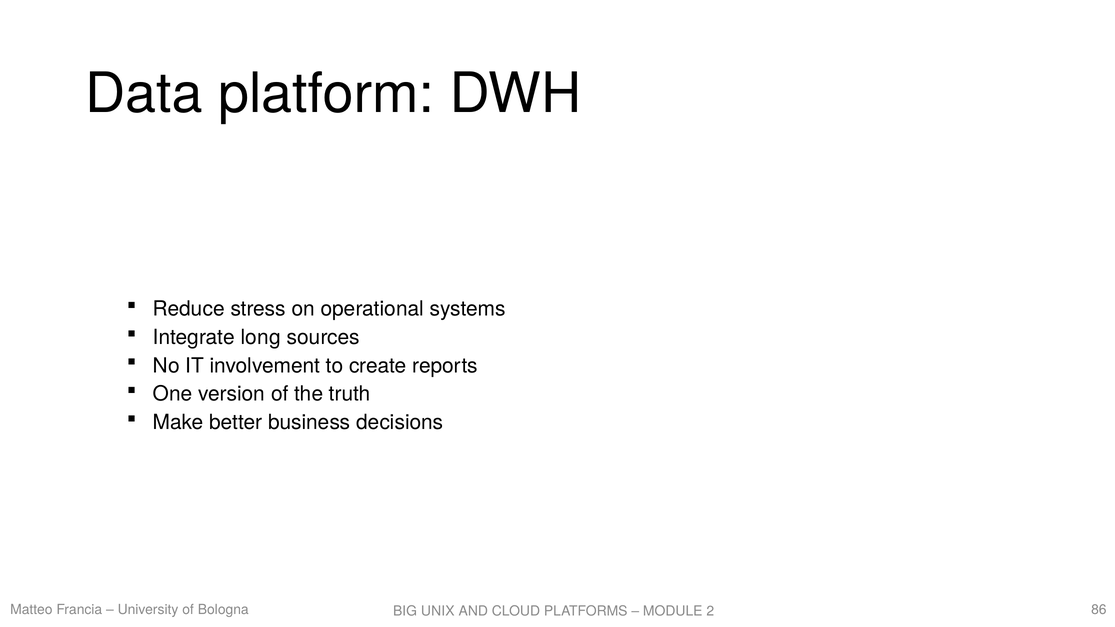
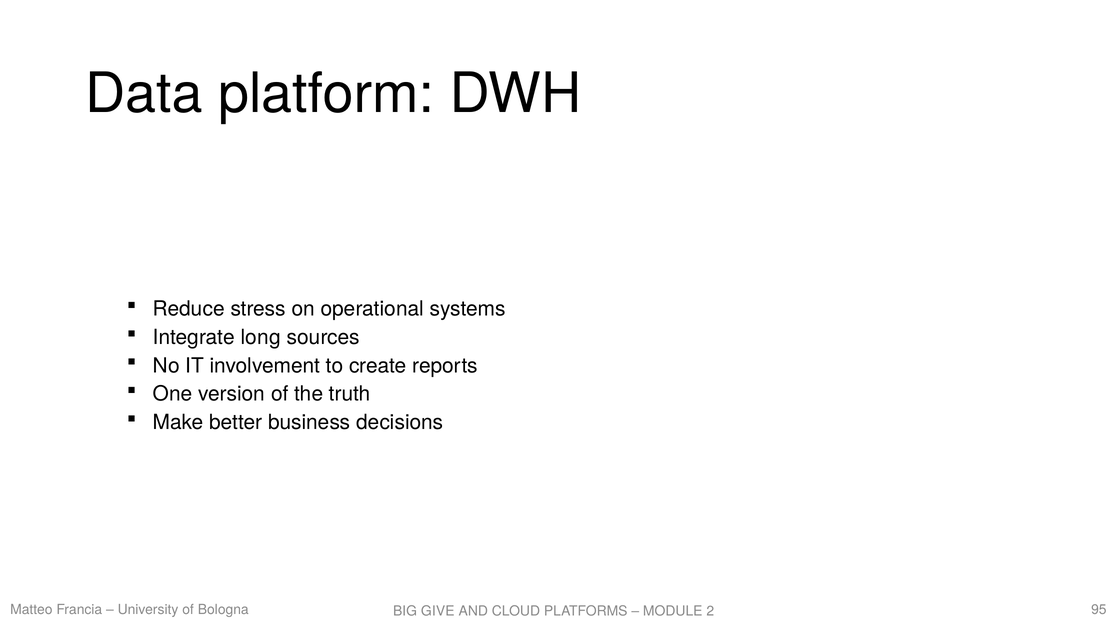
86: 86 -> 95
UNIX: UNIX -> GIVE
